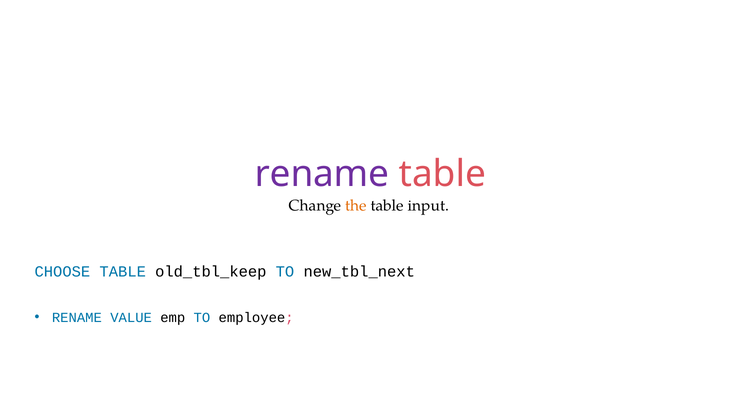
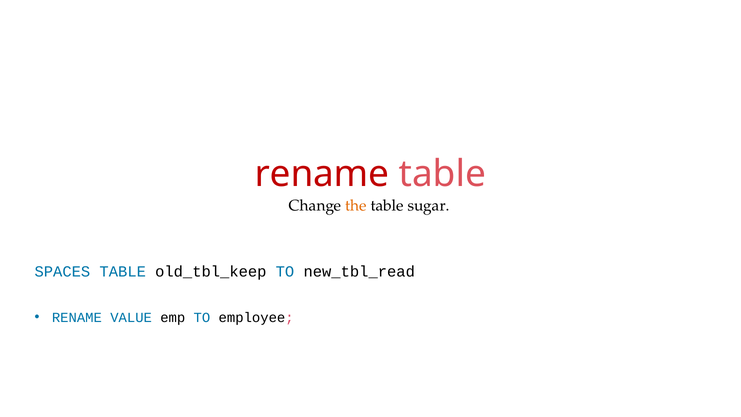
rename at (322, 174) colour: purple -> red
input: input -> sugar
CHOOSE: CHOOSE -> SPACES
new_tbl_next: new_tbl_next -> new_tbl_read
